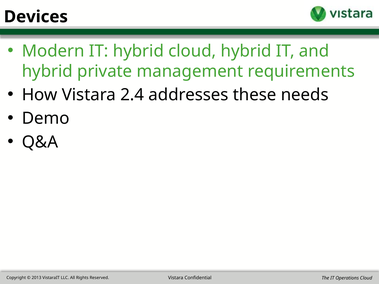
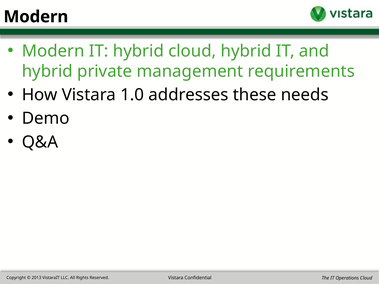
Devices at (36, 17): Devices -> Modern
2.4: 2.4 -> 1.0
